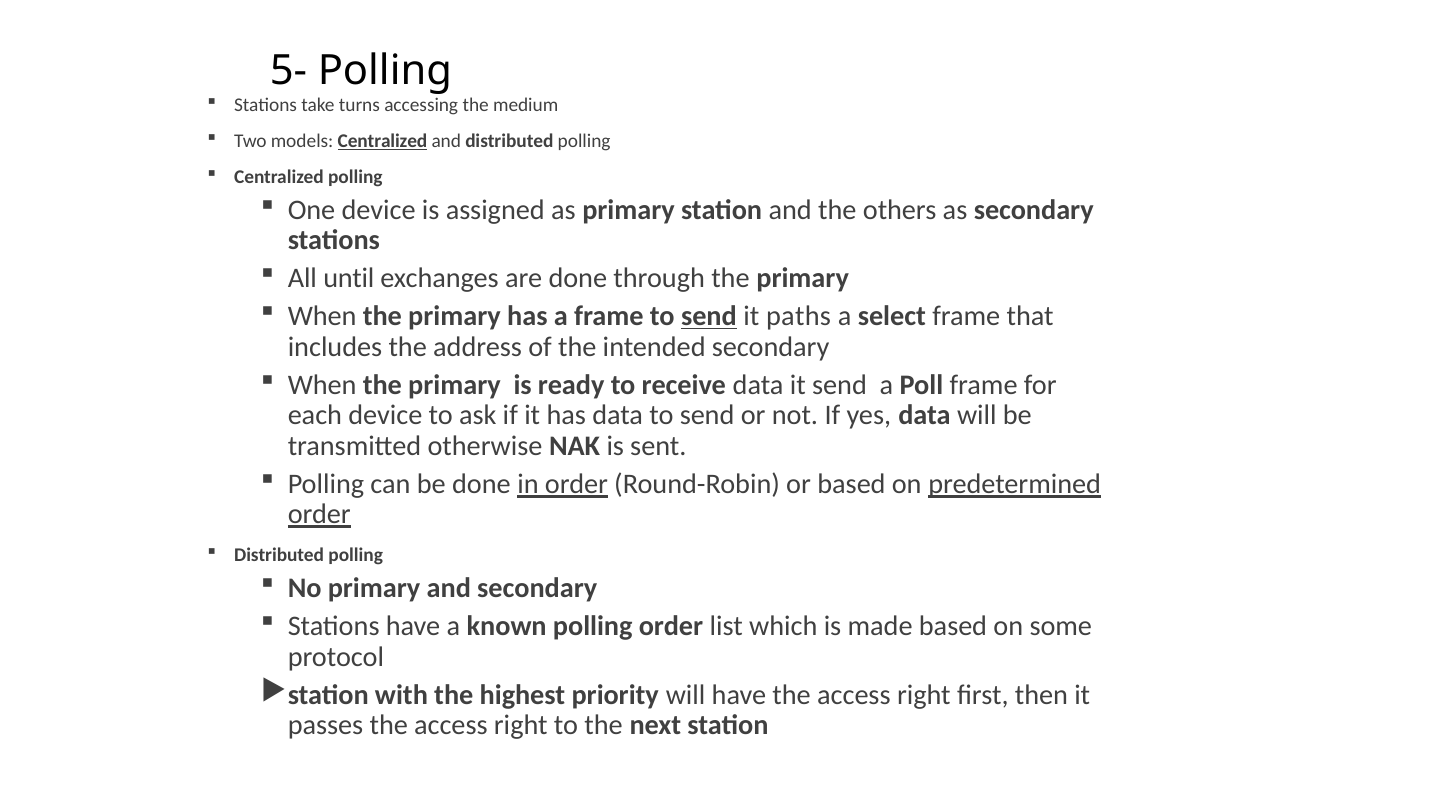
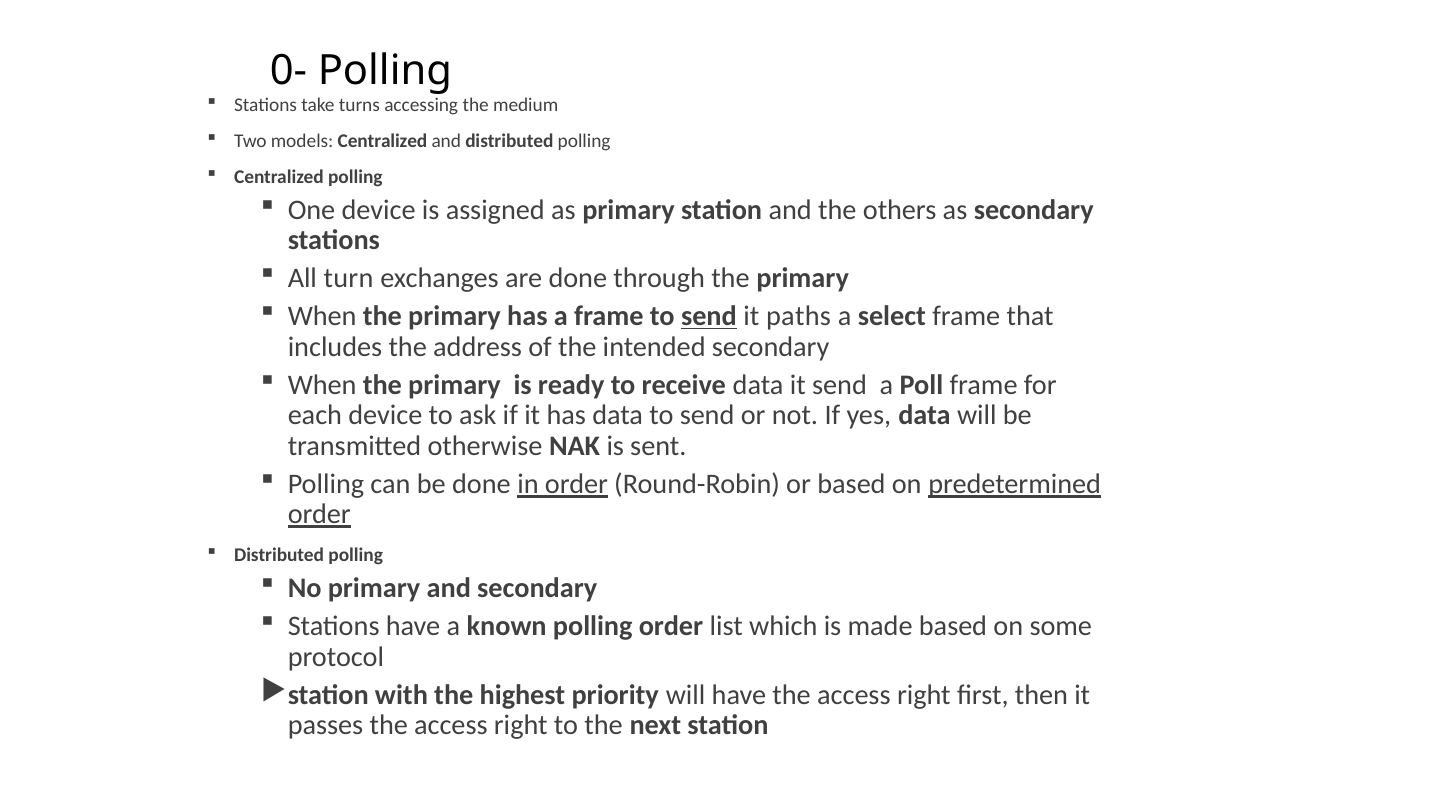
5-: 5- -> 0-
Centralized at (382, 141) underline: present -> none
until: until -> turn
